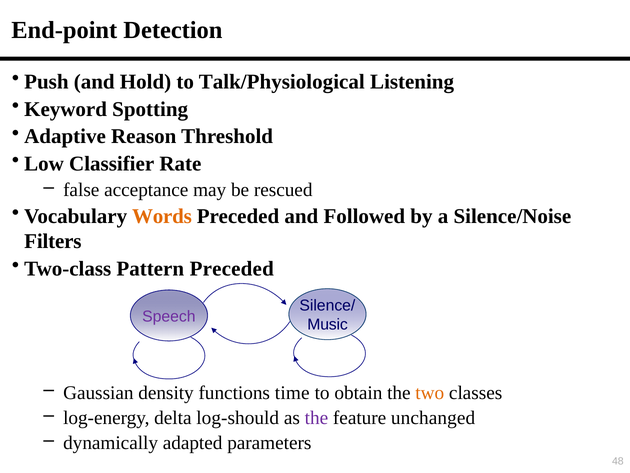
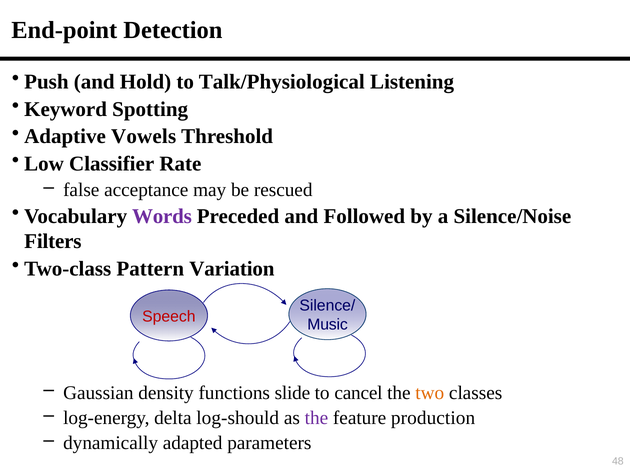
Reason: Reason -> Vowels
Words colour: orange -> purple
Pattern Preceded: Preceded -> Variation
Speech colour: purple -> red
time: time -> slide
obtain: obtain -> cancel
unchanged: unchanged -> production
